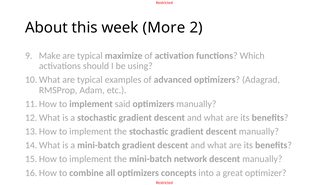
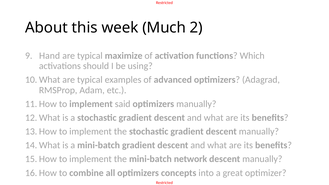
More: More -> Much
Make: Make -> Hand
